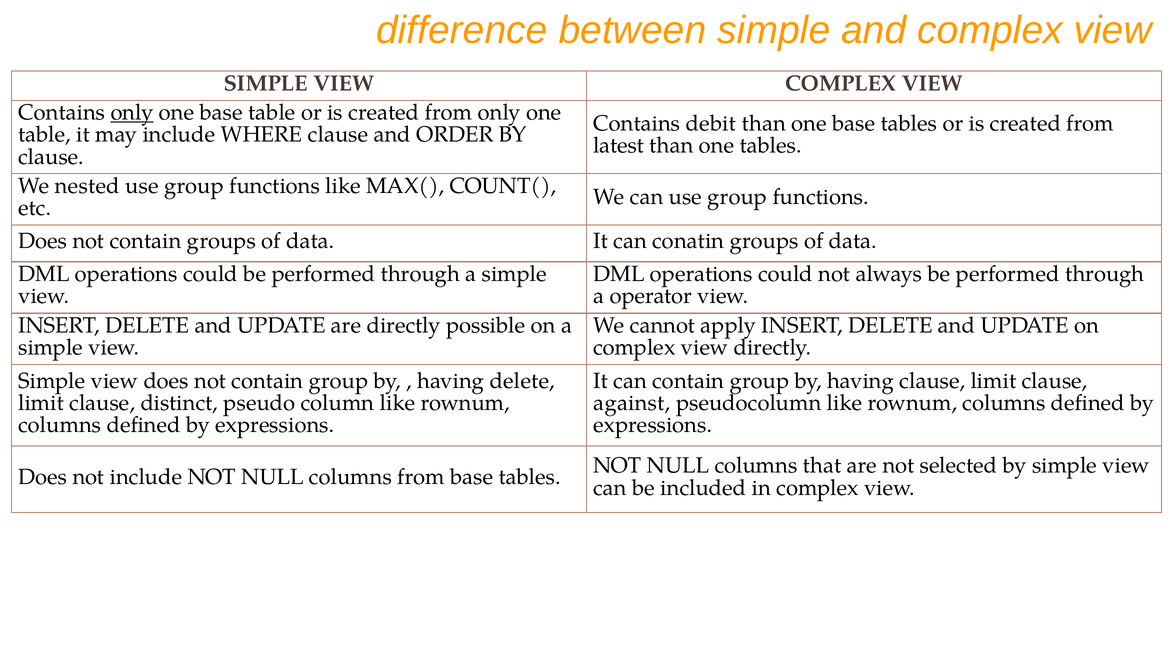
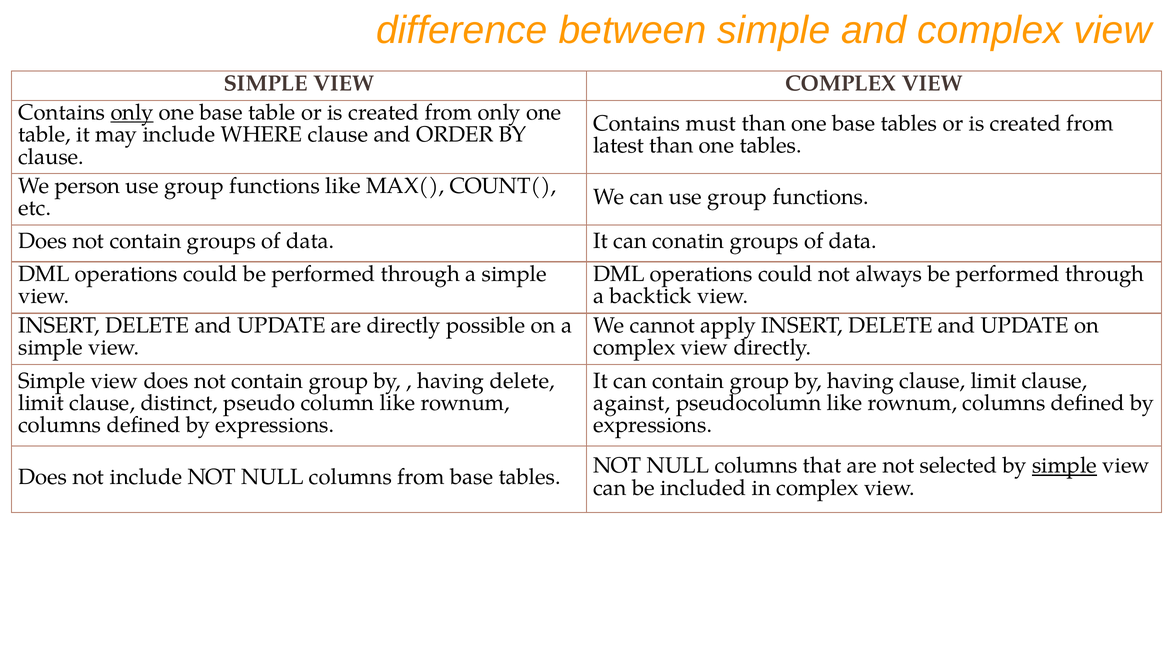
debit: debit -> must
nested: nested -> person
operator: operator -> backtick
simple at (1064, 466) underline: none -> present
